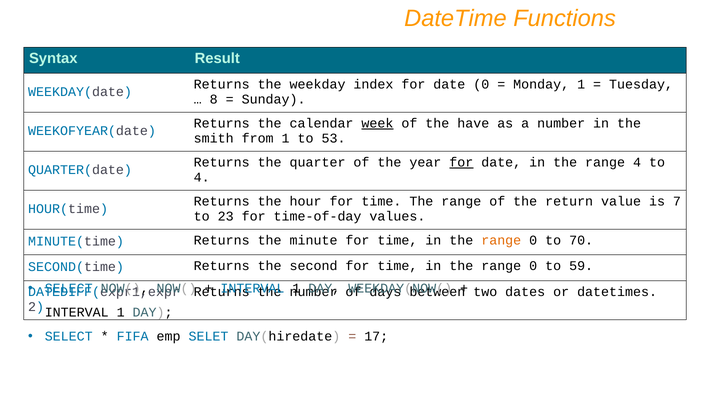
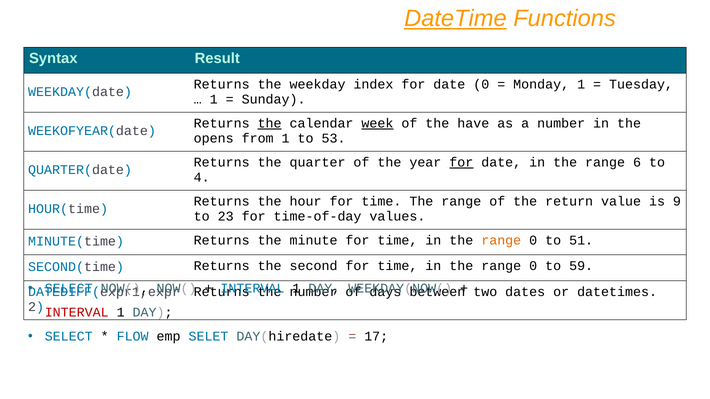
DateTime underline: none -> present
8 at (214, 99): 8 -> 1
the at (270, 123) underline: none -> present
smith: smith -> opens
range 4: 4 -> 6
7: 7 -> 9
70: 70 -> 51
INTERVAL at (77, 313) colour: black -> red
FIFA: FIFA -> FLOW
